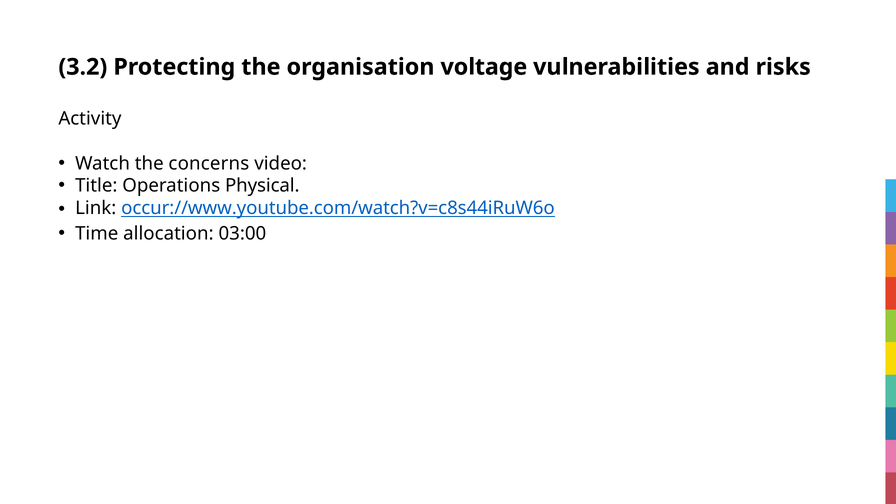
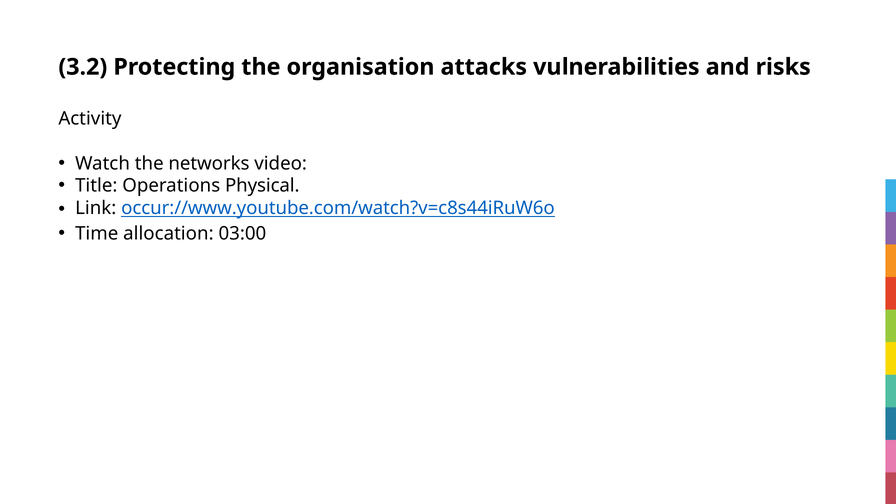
voltage: voltage -> attacks
concerns: concerns -> networks
